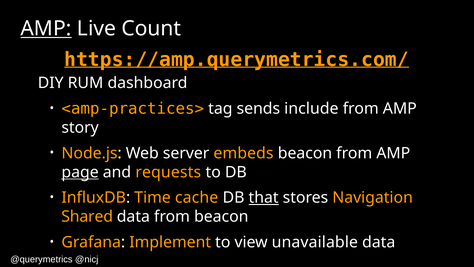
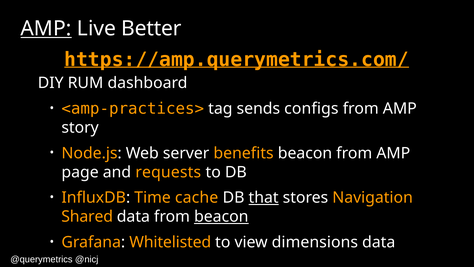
Count: Count -> Better
include: include -> configs
embeds: embeds -> benefits
page underline: present -> none
beacon at (221, 216) underline: none -> present
Implement: Implement -> Whitelisted
unavailable: unavailable -> dimensions
